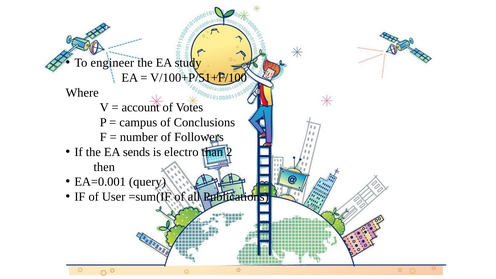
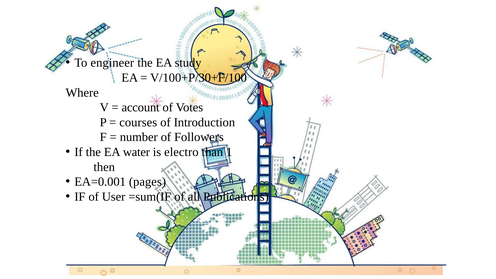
V/100+P/51+F/100: V/100+P/51+F/100 -> V/100+P/30+F/100
campus: campus -> courses
Conclusions: Conclusions -> Introduction
sends: sends -> water
2: 2 -> 1
query: query -> pages
